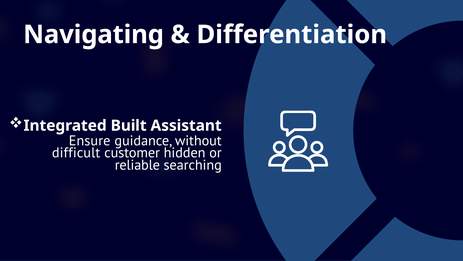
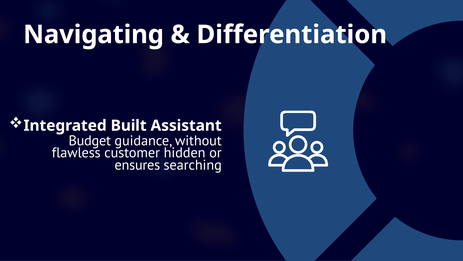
Ensure: Ensure -> Budget
difficult: difficult -> flawless
reliable: reliable -> ensures
